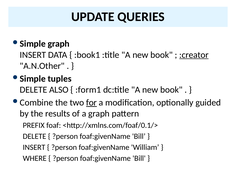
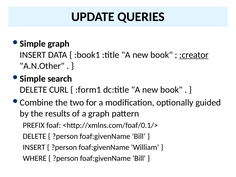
tuples: tuples -> search
ALSO: ALSO -> CURL
for underline: present -> none
